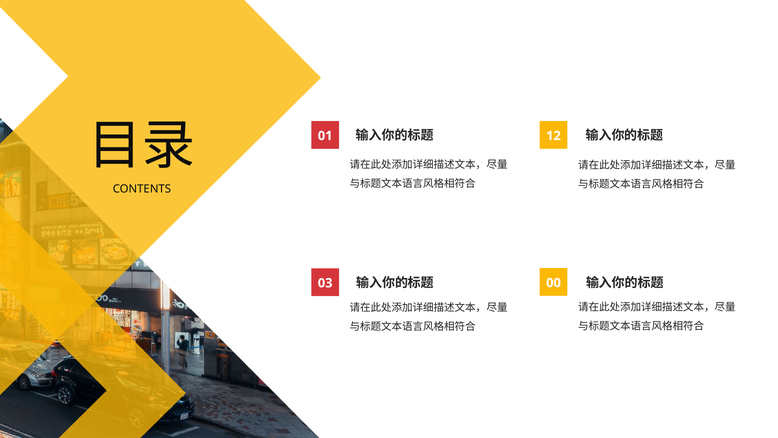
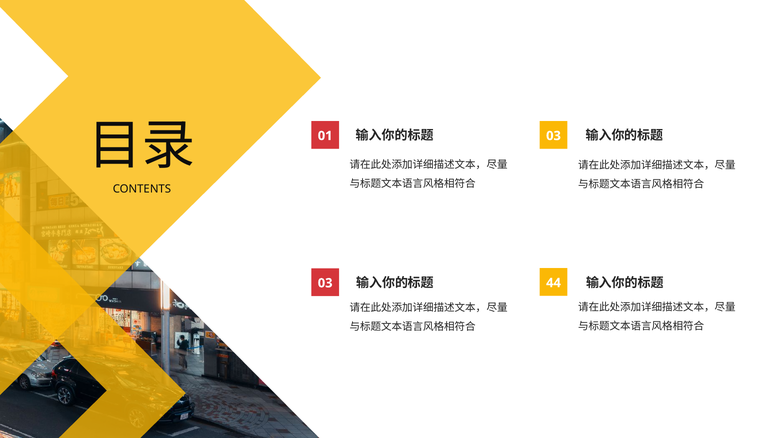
12 at (554, 136): 12 -> 03
00: 00 -> 44
